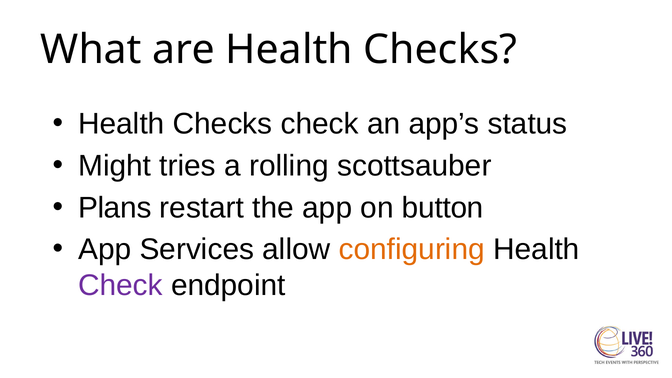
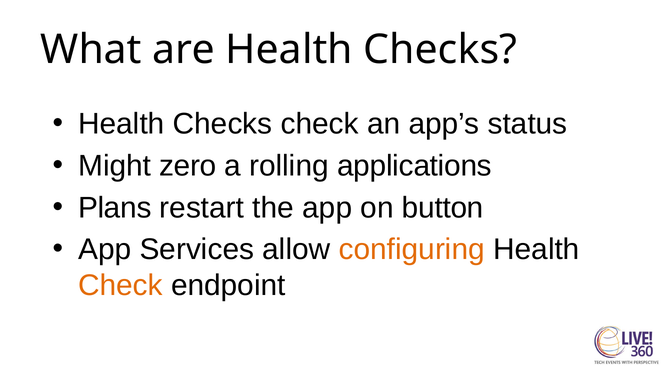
tries: tries -> zero
scottsauber: scottsauber -> applications
Check at (120, 285) colour: purple -> orange
